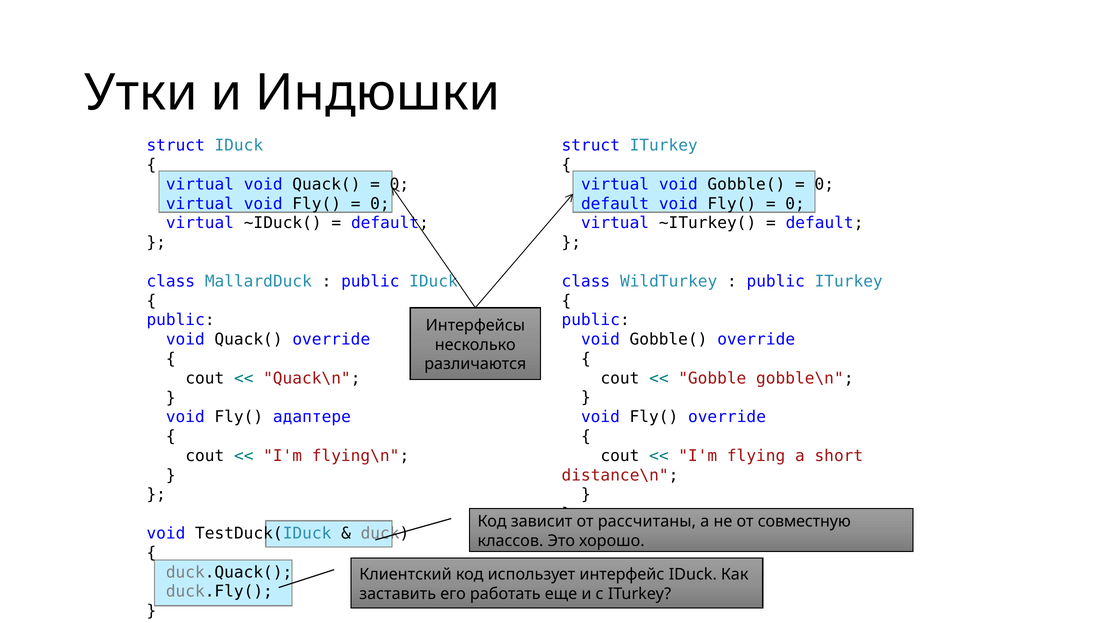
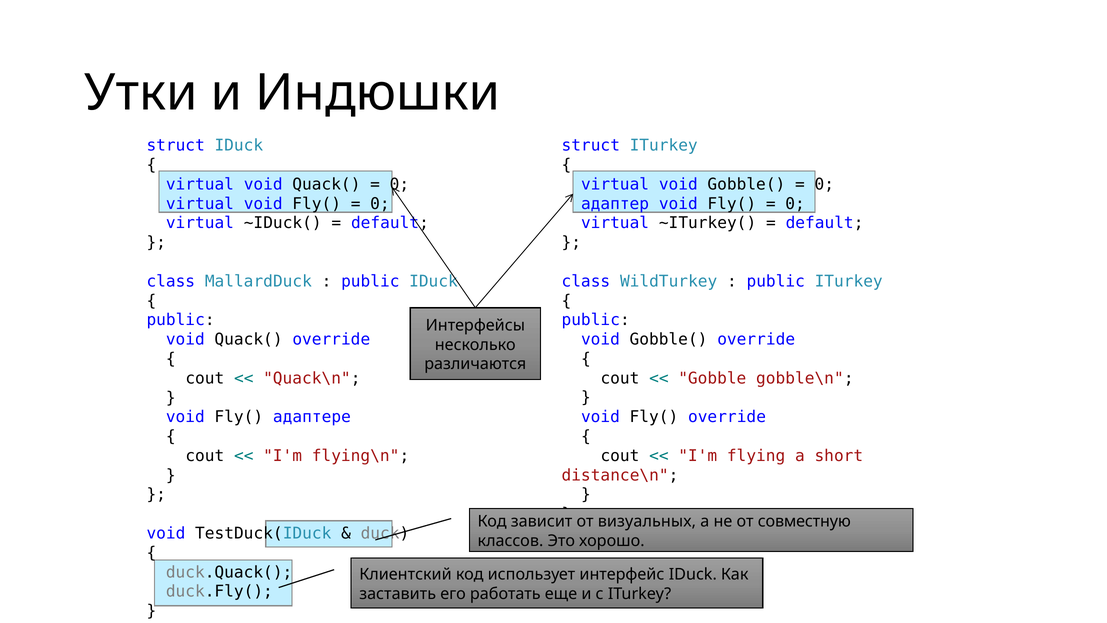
default at (615, 204): default -> адаптер
рассчитаны: рассчитаны -> визуальных
